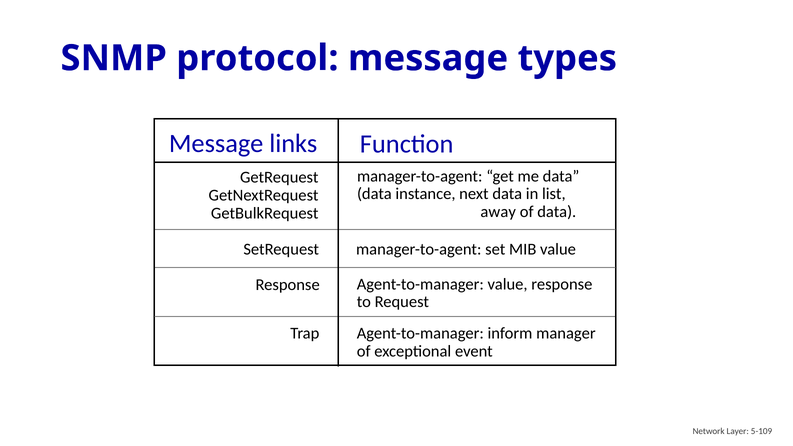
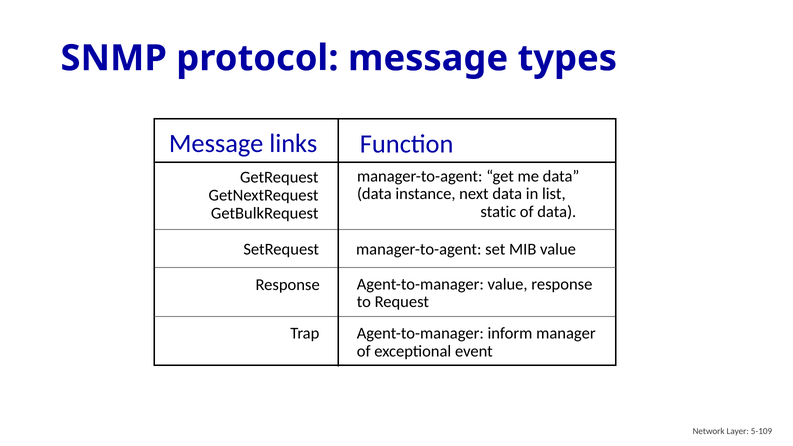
away: away -> static
